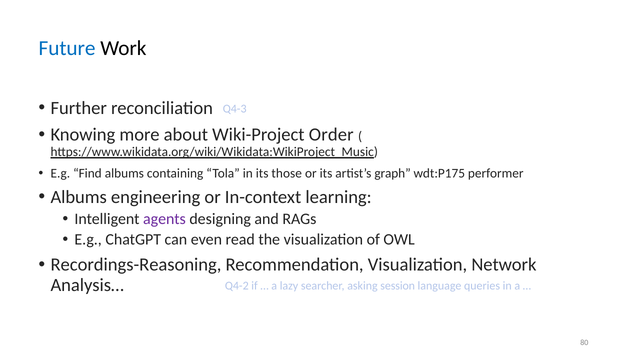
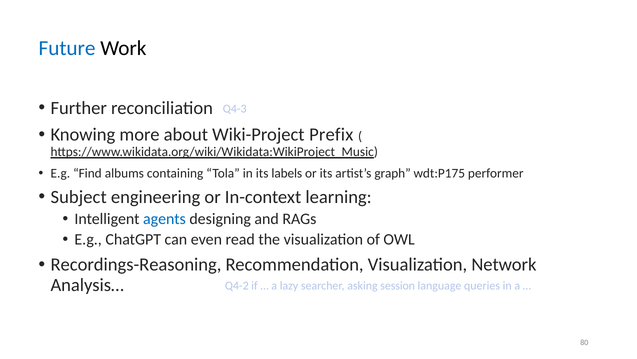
Order: Order -> Prefix
those: those -> labels
Albums at (79, 197): Albums -> Subject
agents colour: purple -> blue
